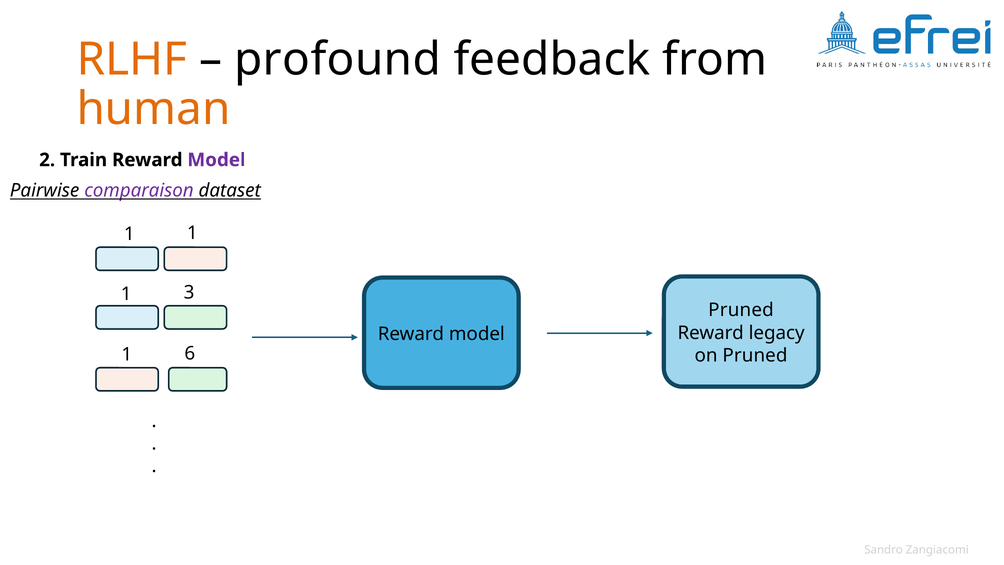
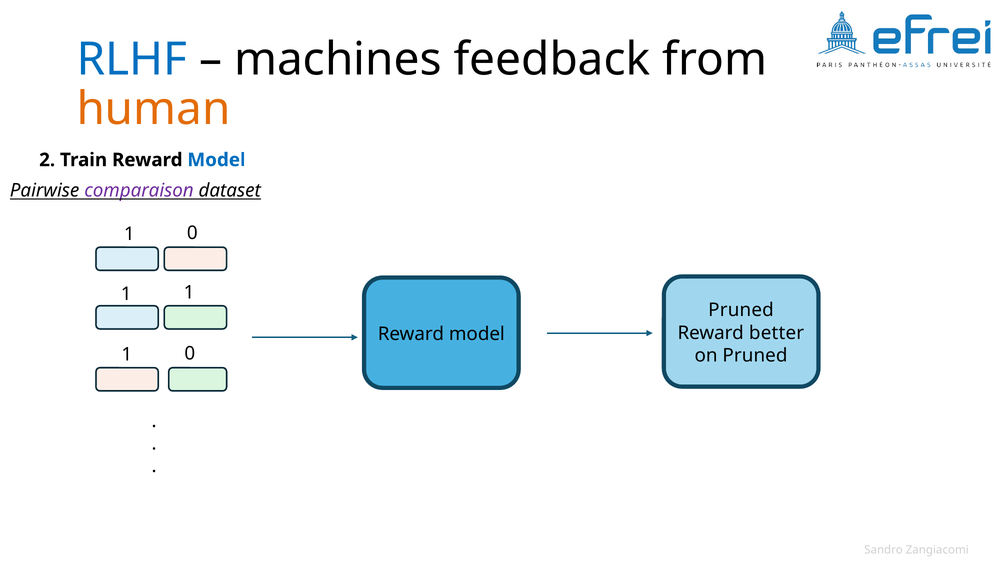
RLHF colour: orange -> blue
profound: profound -> machines
Model at (217, 160) colour: purple -> blue
1 at (192, 233): 1 -> 0
3 at (189, 293): 3 -> 1
legacy: legacy -> better
6 at (190, 353): 6 -> 0
